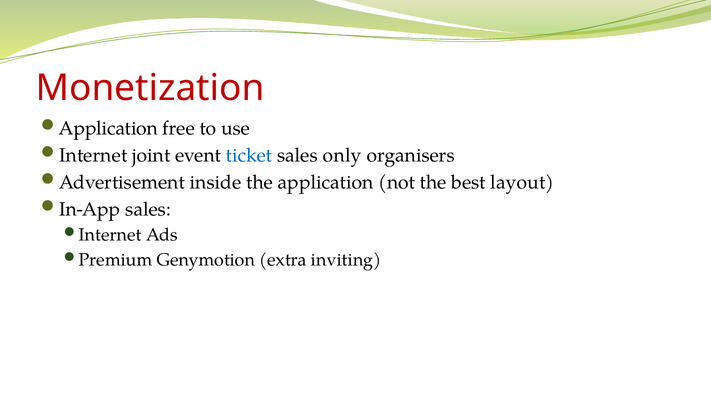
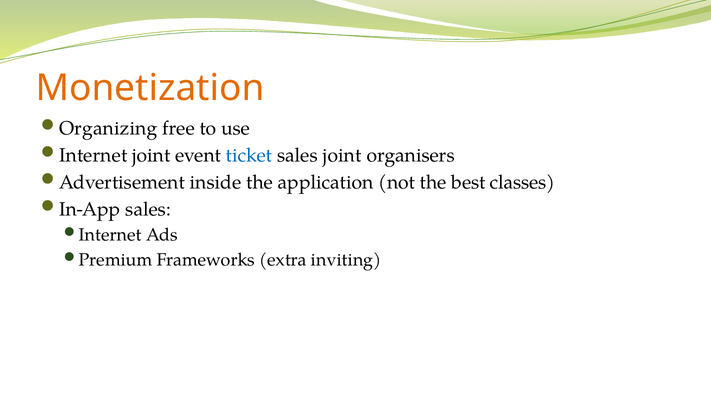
Monetization colour: red -> orange
Application at (108, 128): Application -> Organizing
sales only: only -> joint
layout: layout -> classes
Genymotion: Genymotion -> Frameworks
